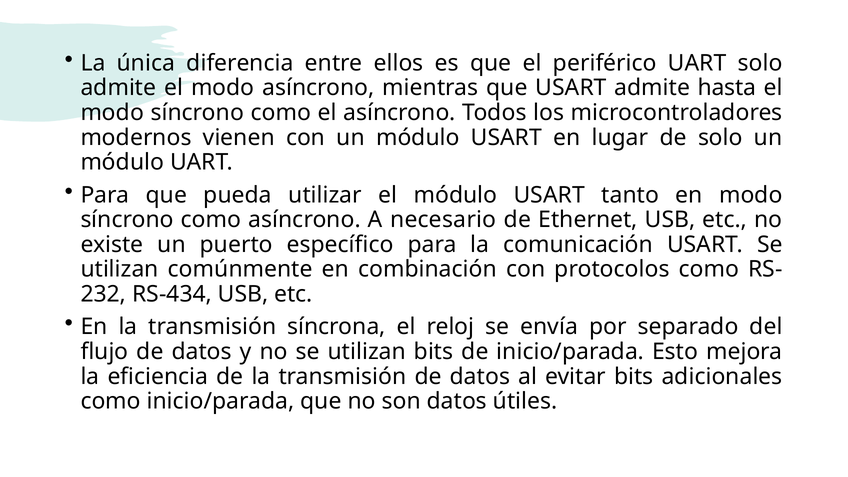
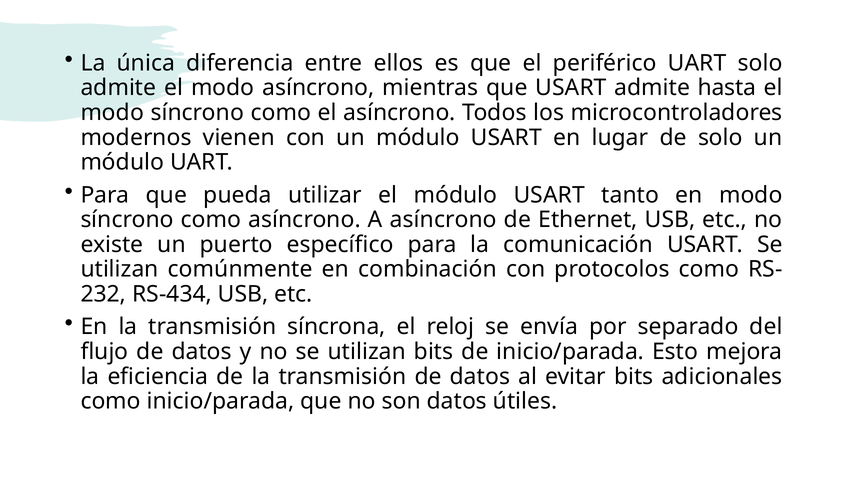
A necesario: necesario -> asíncrono
